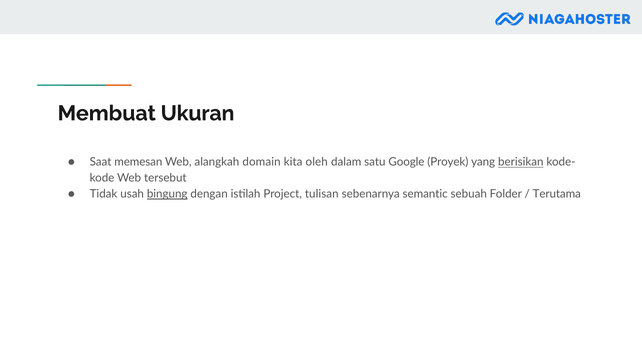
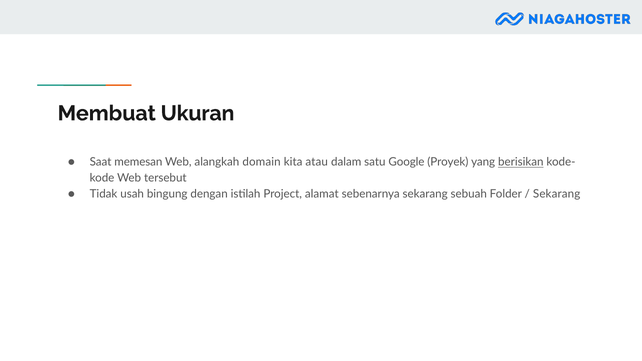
oleh: oleh -> atau
bingung underline: present -> none
tulisan: tulisan -> alamat
sebenarnya semantic: semantic -> sekarang
Terutama at (557, 194): Terutama -> Sekarang
